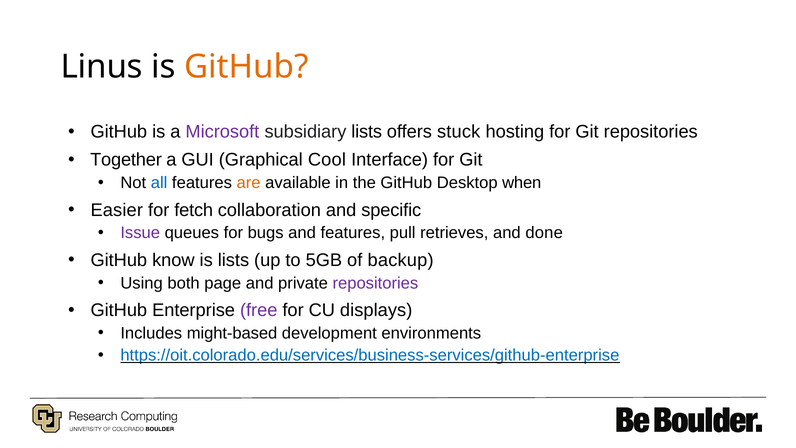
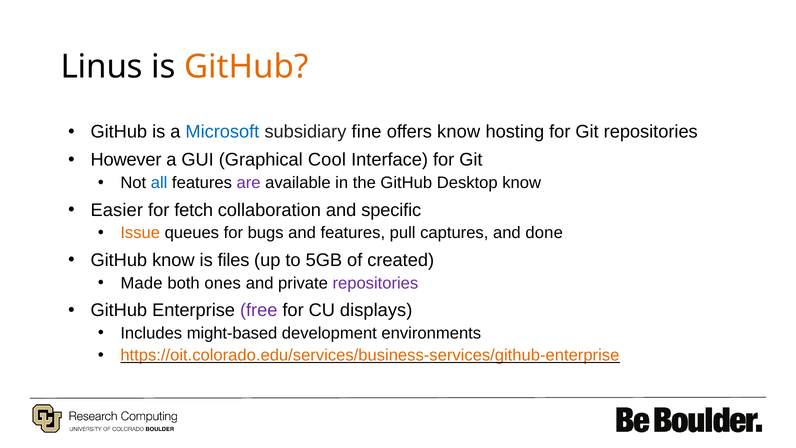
Microsoft colour: purple -> blue
subsidiary lists: lists -> fine
offers stuck: stuck -> know
Together: Together -> However
are colour: orange -> purple
Desktop when: when -> know
Issue colour: purple -> orange
retrieves: retrieves -> captures
is lists: lists -> files
backup: backup -> created
Using: Using -> Made
page: page -> ones
https://oit.colorado.edu/services/business-services/github-enterprise colour: blue -> orange
